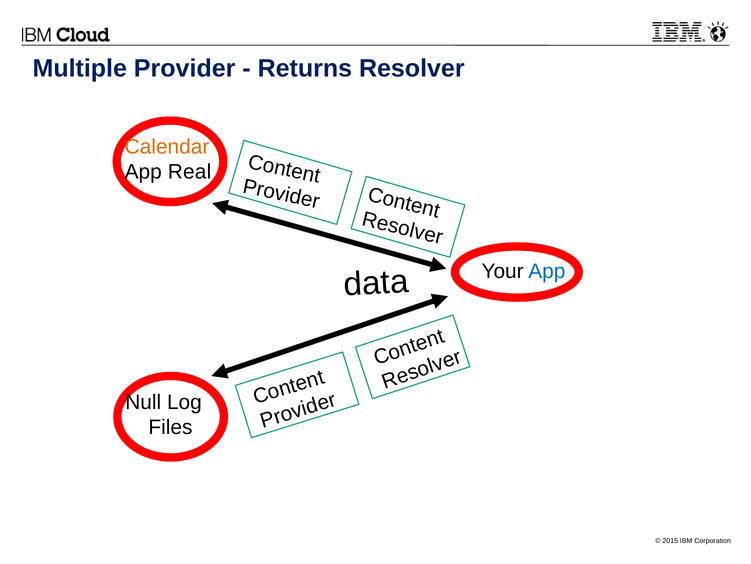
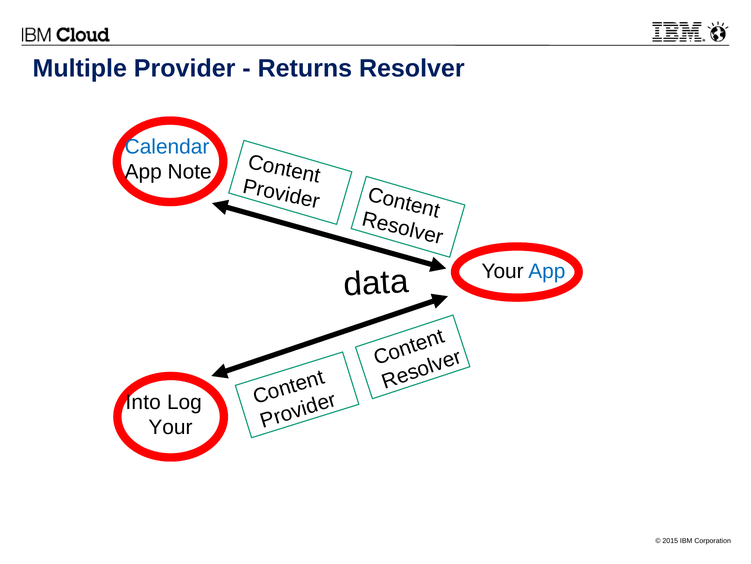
Calendar colour: orange -> blue
Real: Real -> Note
Null: Null -> Into
Files at (170, 427): Files -> Your
